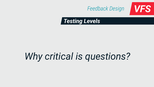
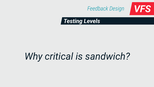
questions: questions -> sandwich
